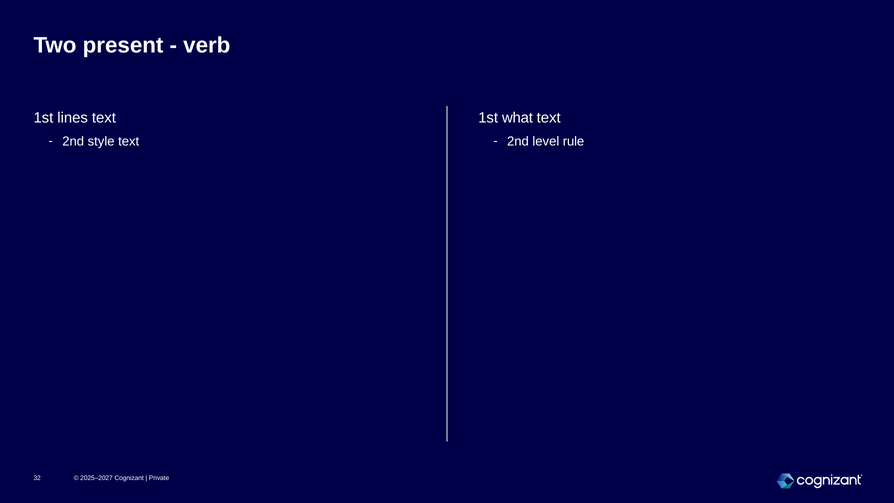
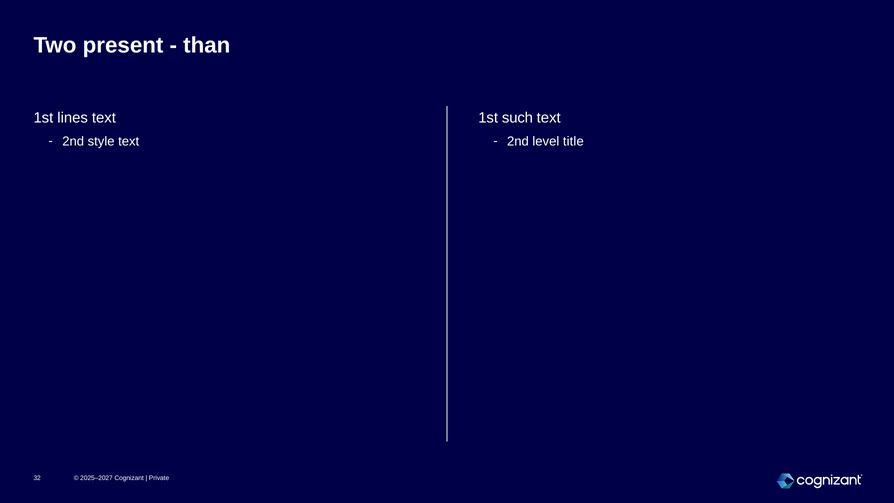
verb: verb -> than
what: what -> such
rule: rule -> title
